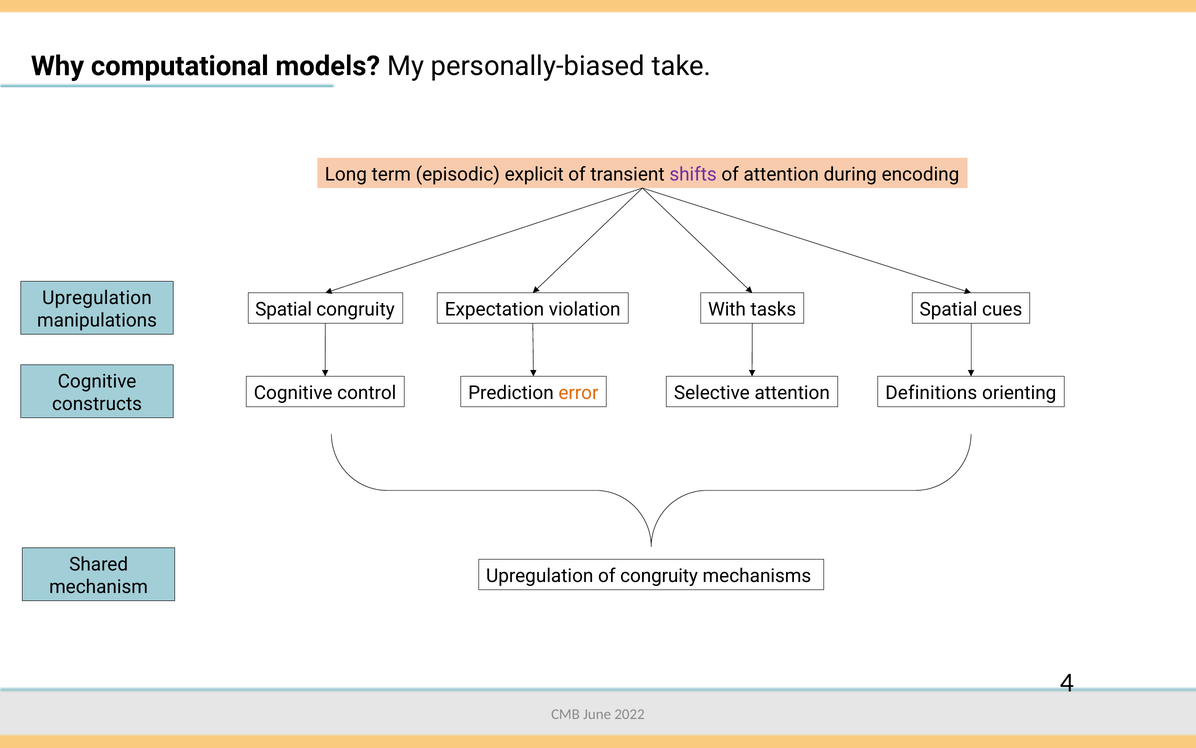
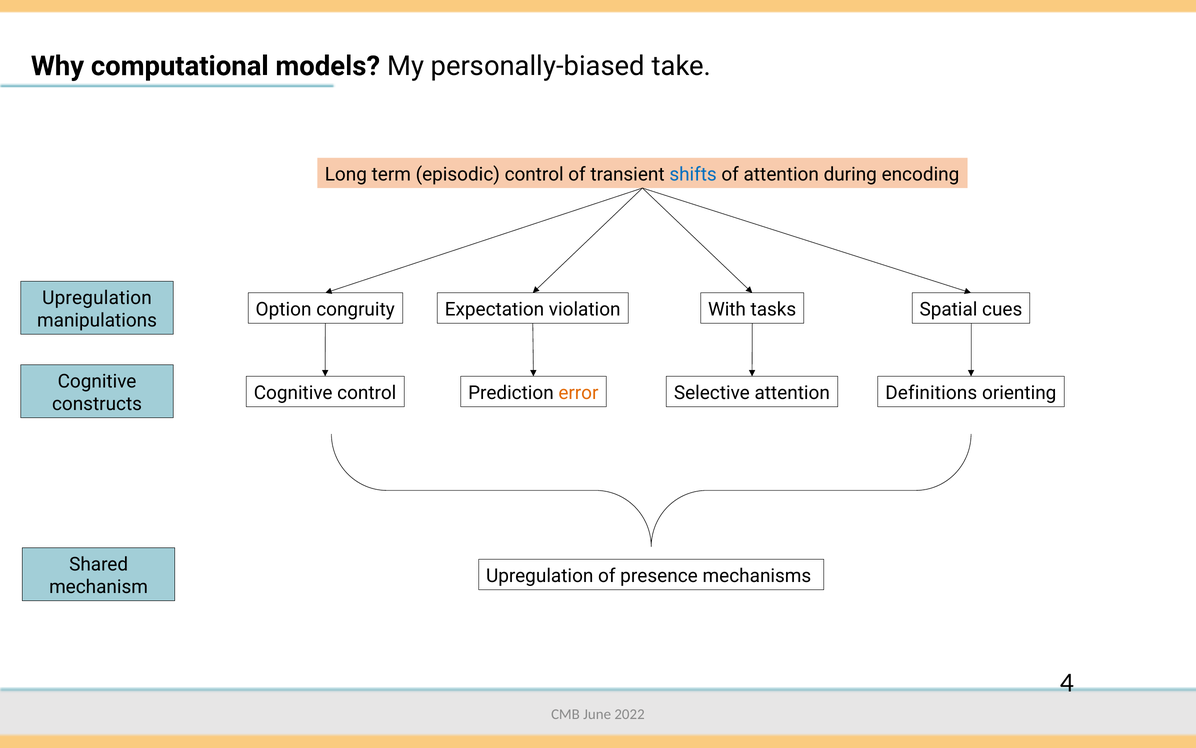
episodic explicit: explicit -> control
shifts colour: purple -> blue
Spatial at (284, 309): Spatial -> Option
of congruity: congruity -> presence
